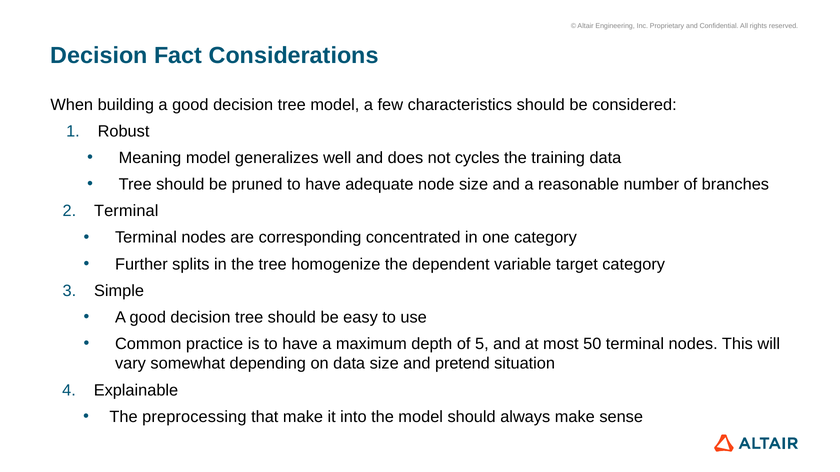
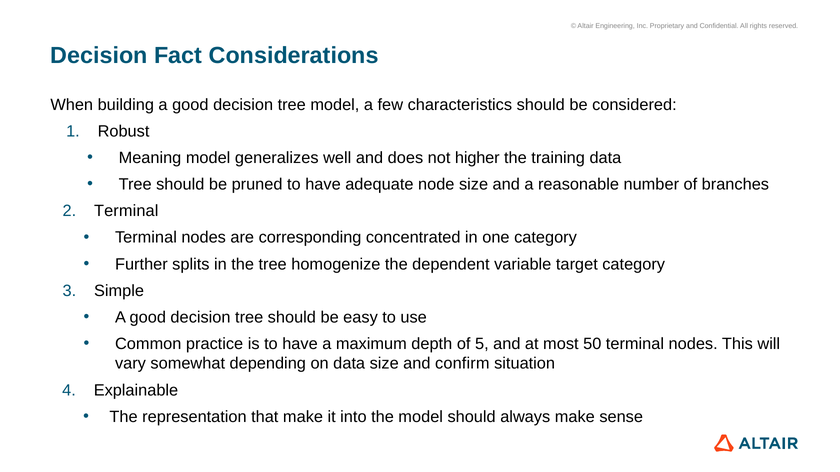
cycles: cycles -> higher
pretend: pretend -> confirm
preprocessing: preprocessing -> representation
